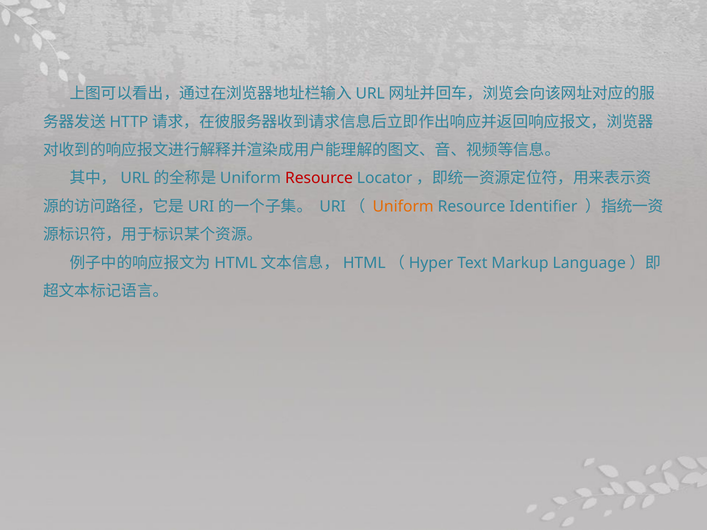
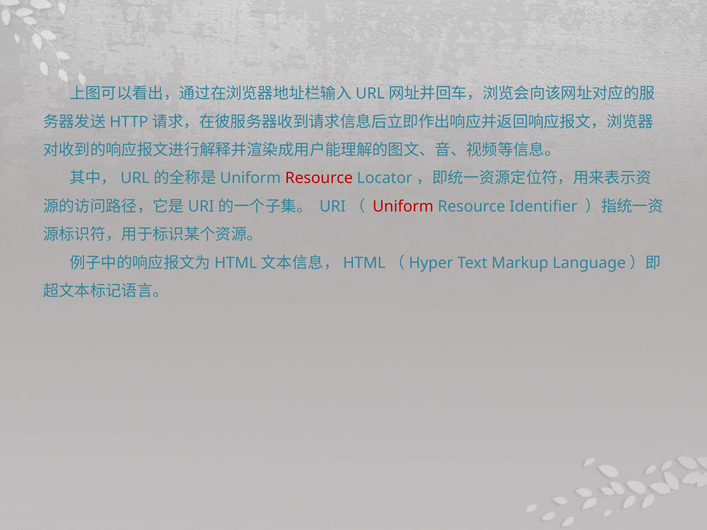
Uniform colour: orange -> red
